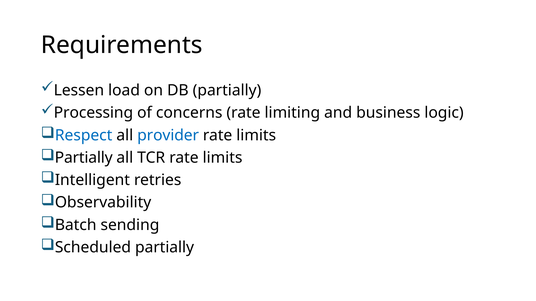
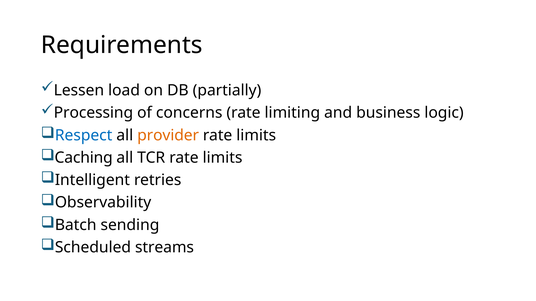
provider colour: blue -> orange
Partially at (84, 158): Partially -> Caching
Scheduled partially: partially -> streams
